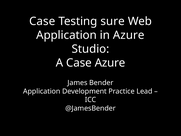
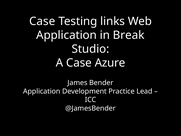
sure: sure -> links
in Azure: Azure -> Break
